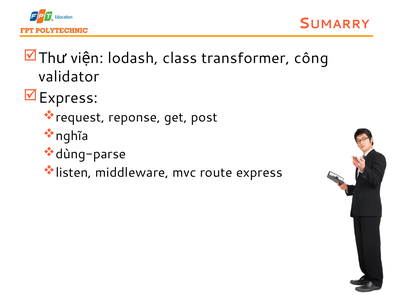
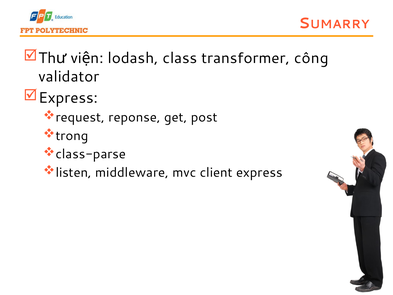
nghĩa: nghĩa -> trong
dùng-parse: dùng-parse -> class-parse
route: route -> client
